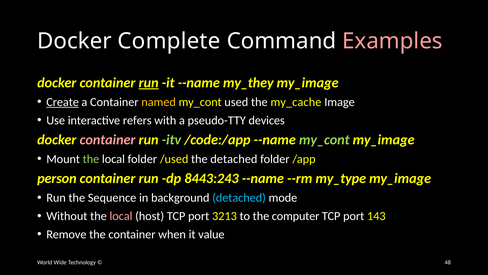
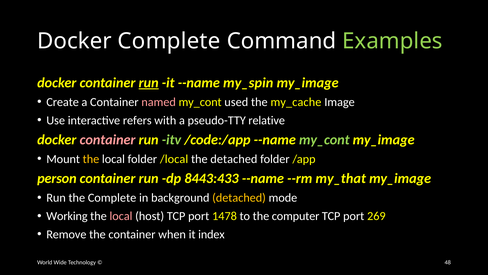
Examples colour: pink -> light green
my_they: my_they -> my_spin
Create underline: present -> none
named colour: yellow -> pink
devices: devices -> relative
the at (91, 159) colour: light green -> yellow
/used: /used -> /local
8443:243: 8443:243 -> 8443:433
my_type: my_type -> my_that
the Sequence: Sequence -> Complete
detached at (239, 197) colour: light blue -> yellow
Without: Without -> Working
3213: 3213 -> 1478
143: 143 -> 269
value: value -> index
